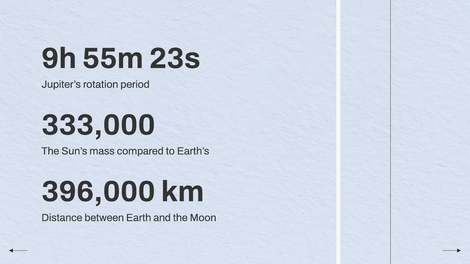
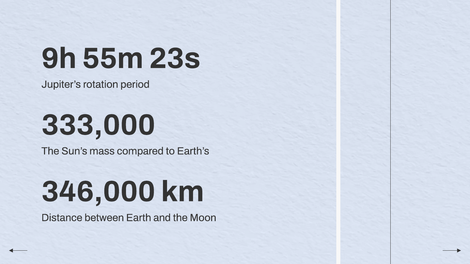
396,000: 396,000 -> 346,000
